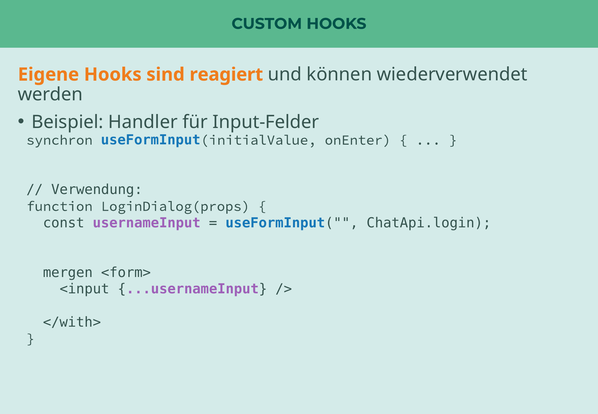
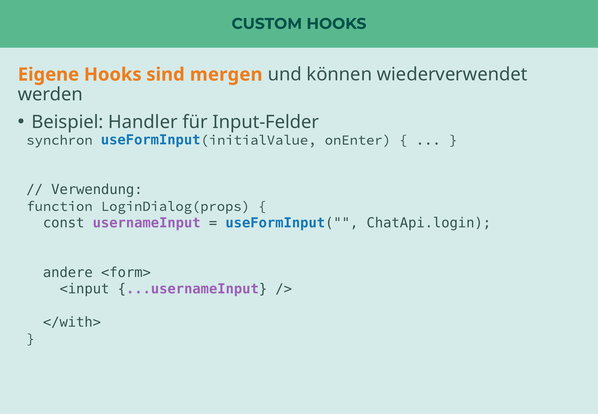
reagiert: reagiert -> mergen
mergen: mergen -> andere
